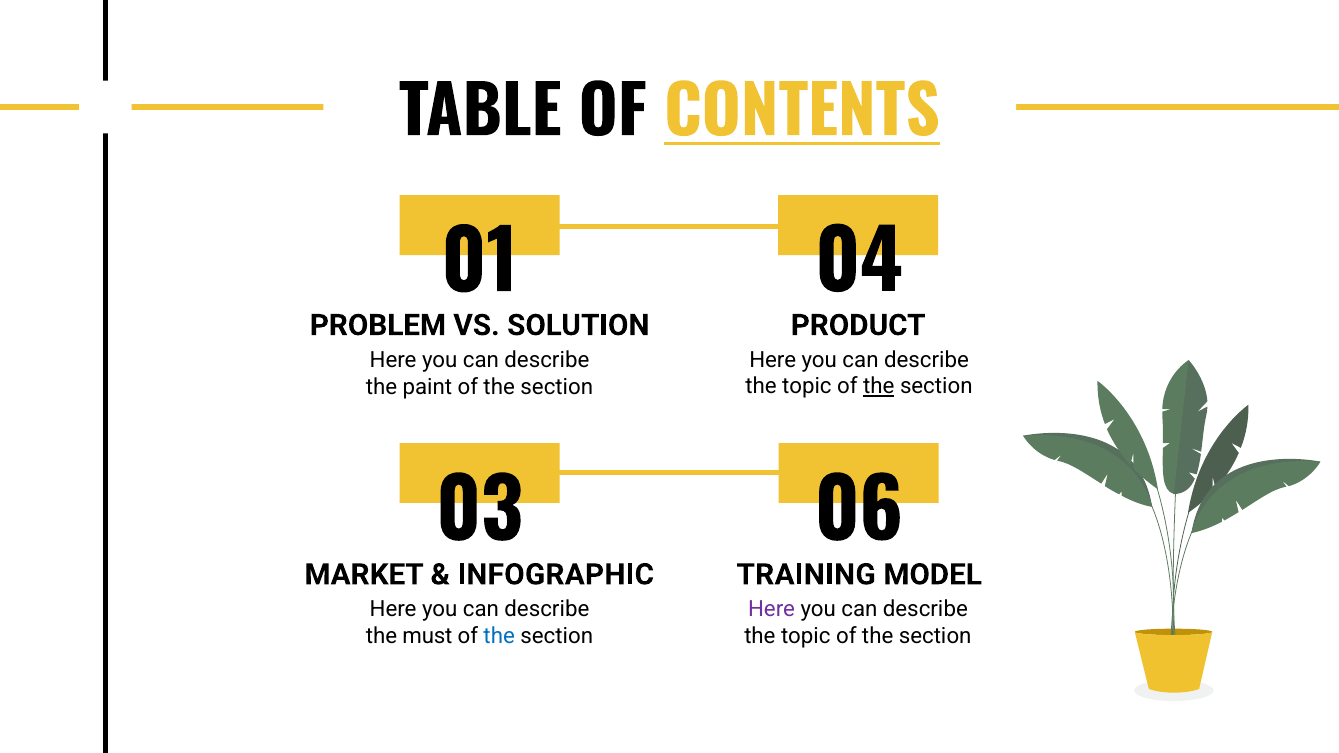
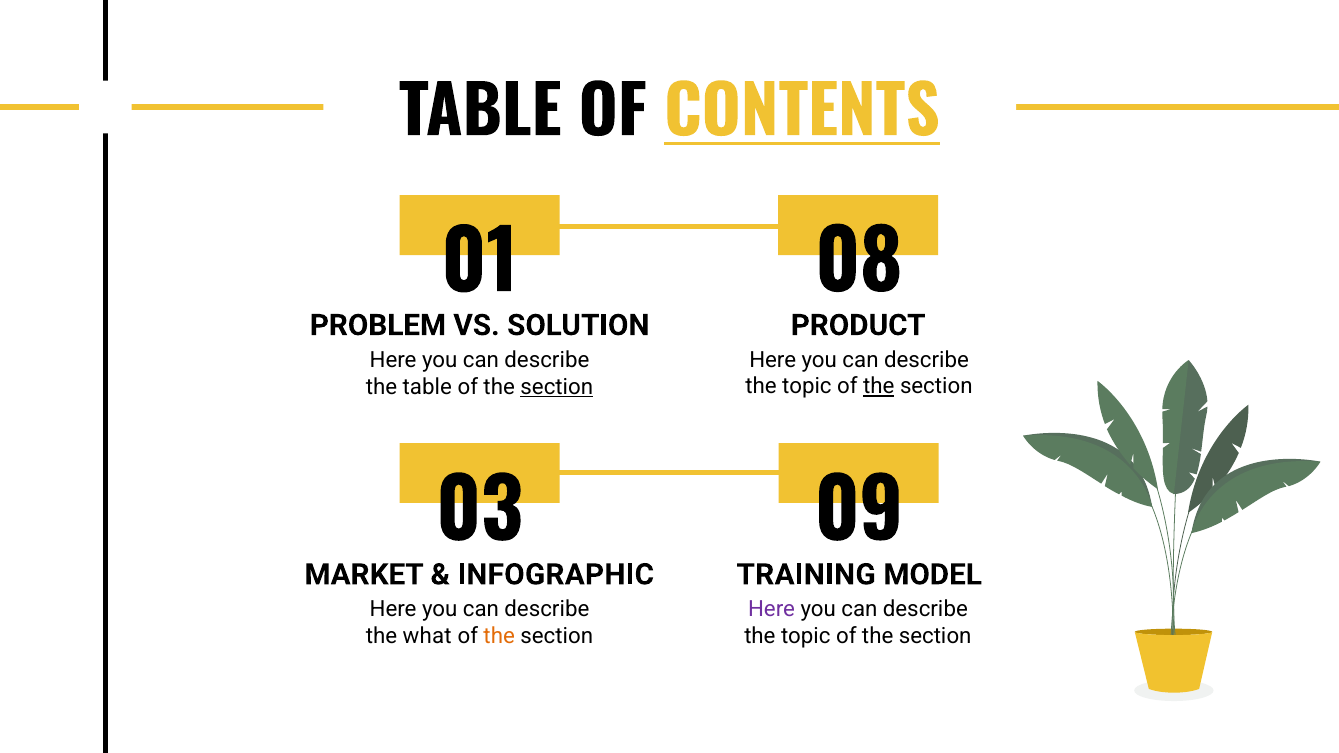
04: 04 -> 08
the paint: paint -> table
section at (557, 387) underline: none -> present
06: 06 -> 09
must: must -> what
the at (499, 637) colour: blue -> orange
